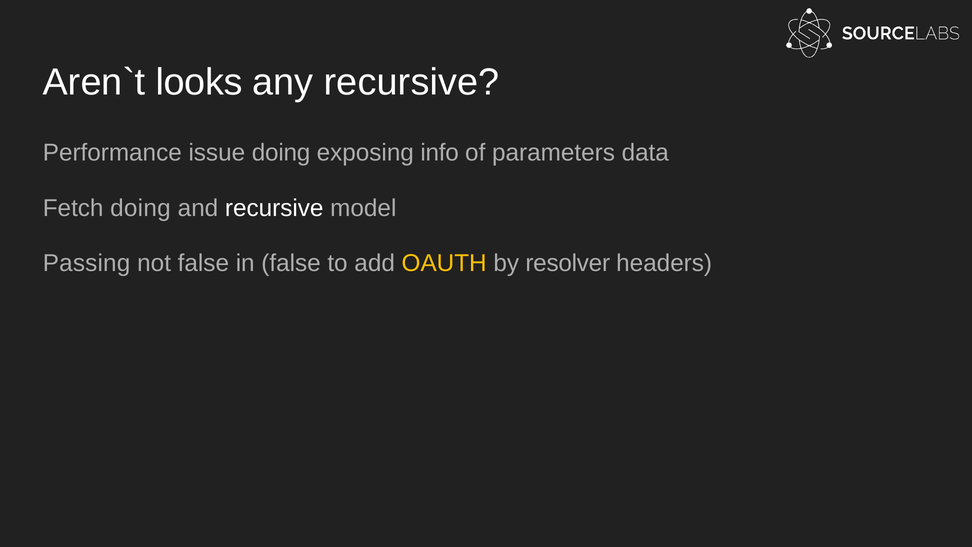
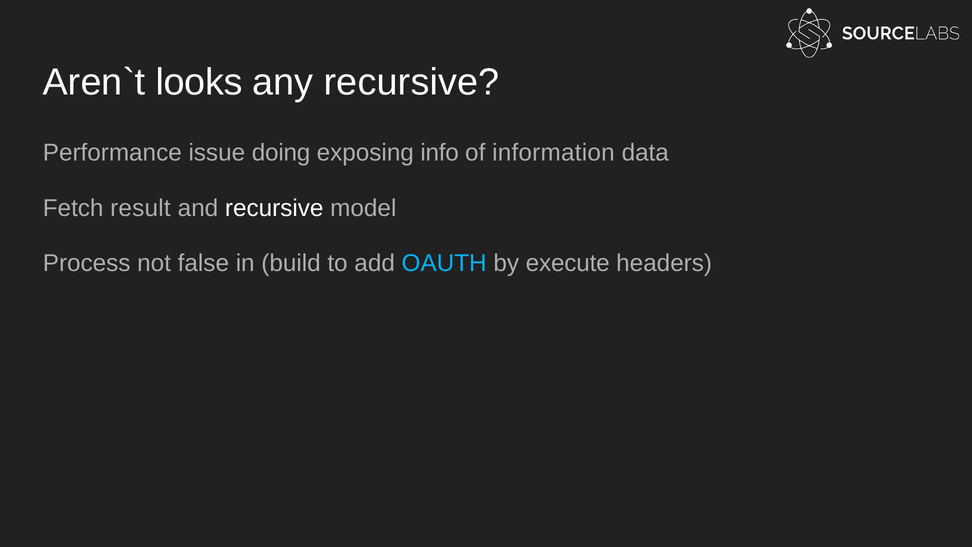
parameters: parameters -> information
Fetch doing: doing -> result
Passing: Passing -> Process
in false: false -> build
OAUTH colour: yellow -> light blue
resolver: resolver -> execute
